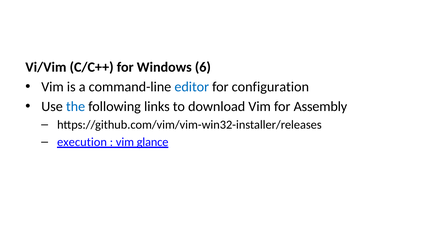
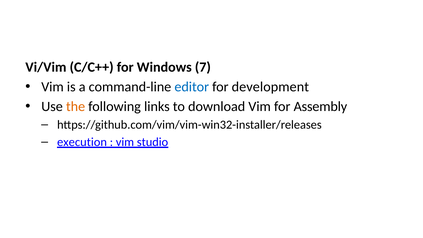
6: 6 -> 7
configuration: configuration -> development
the colour: blue -> orange
glance: glance -> studio
